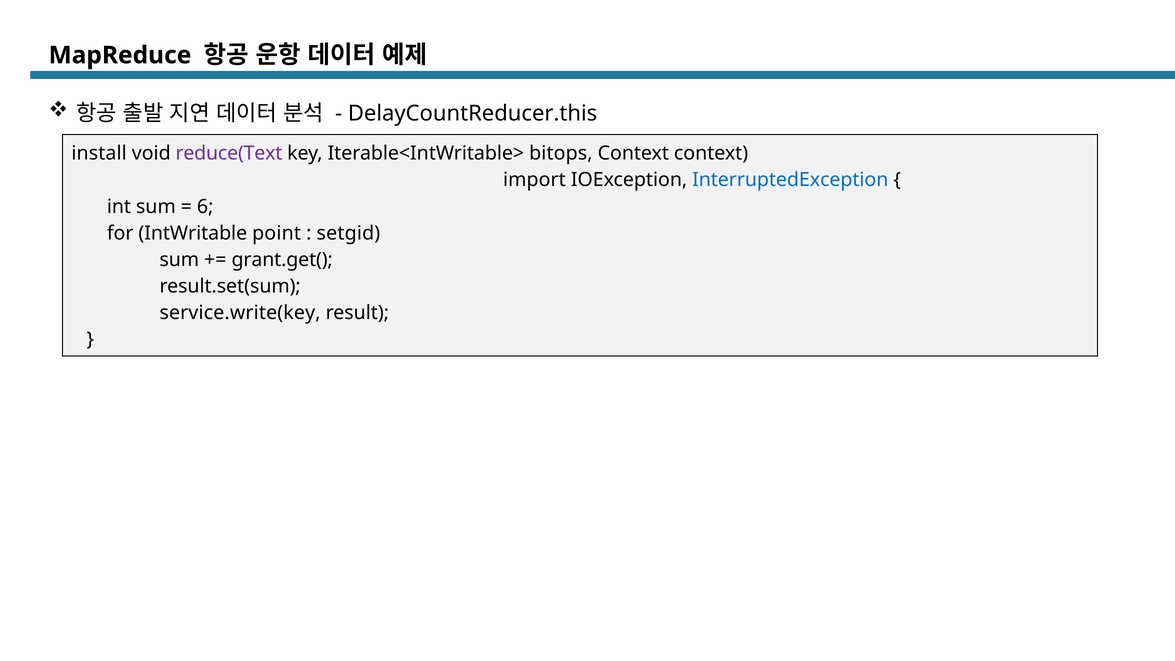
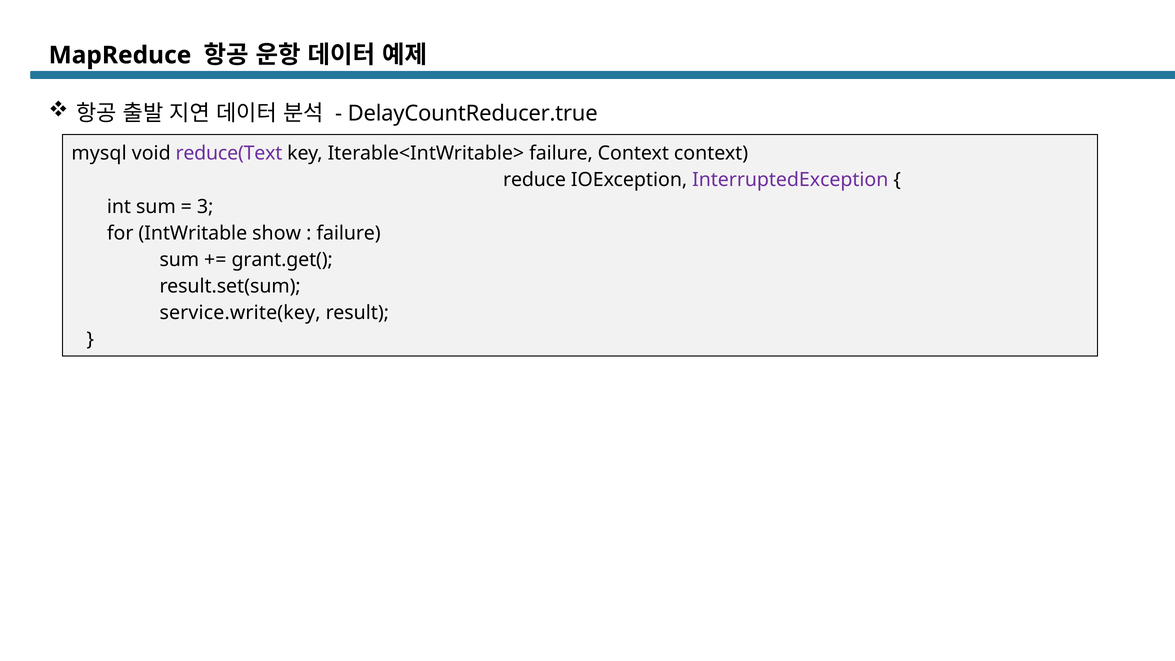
DelayCountReducer.this: DelayCountReducer.this -> DelayCountReducer.true
install: install -> mysql
Iterable<IntWritable> bitops: bitops -> failure
import: import -> reduce
InterruptedException colour: blue -> purple
6: 6 -> 3
point: point -> show
setgid at (348, 233): setgid -> failure
